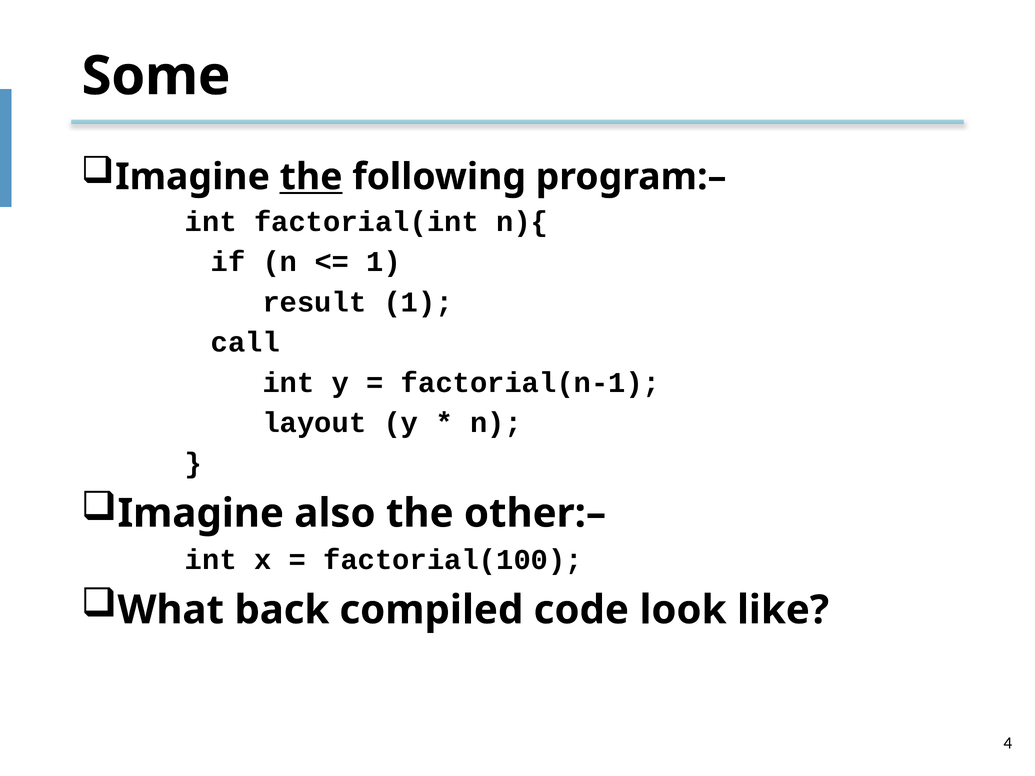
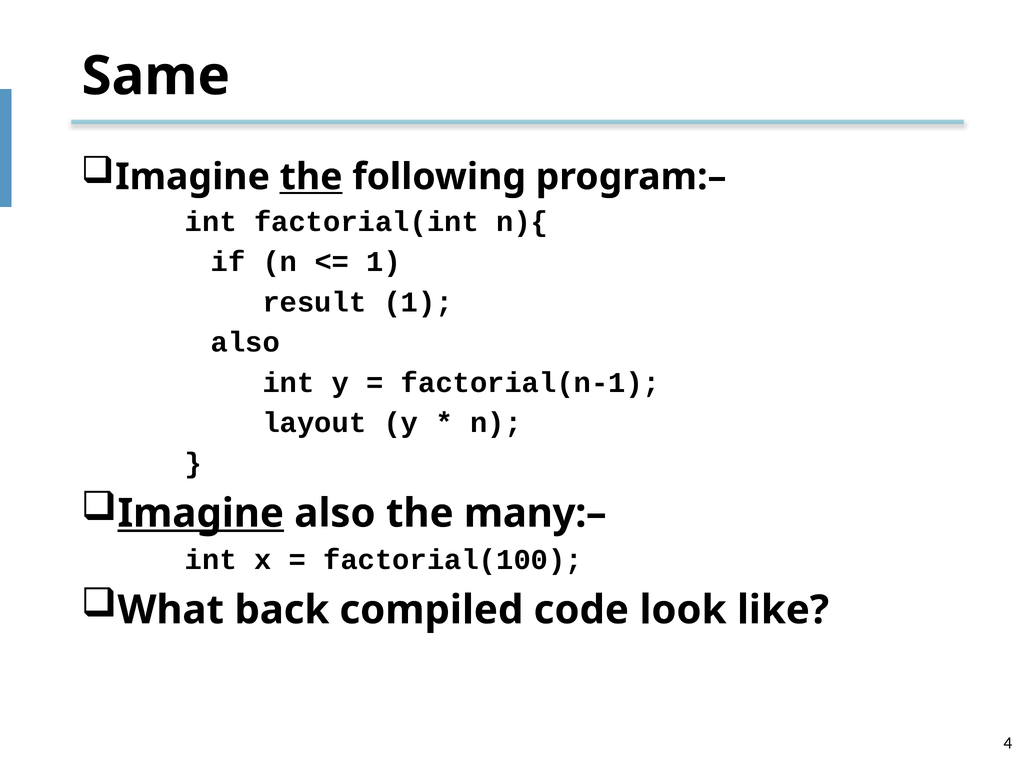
Some: Some -> Same
call at (245, 342): call -> also
Imagine at (201, 514) underline: none -> present
other:–: other:– -> many:–
